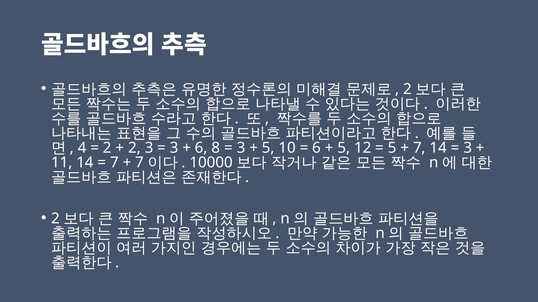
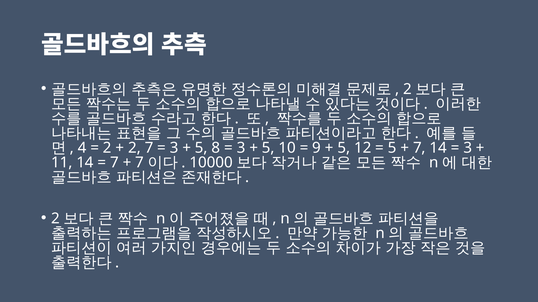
2 3: 3 -> 7
6 at (201, 148): 6 -> 5
6 at (317, 148): 6 -> 9
